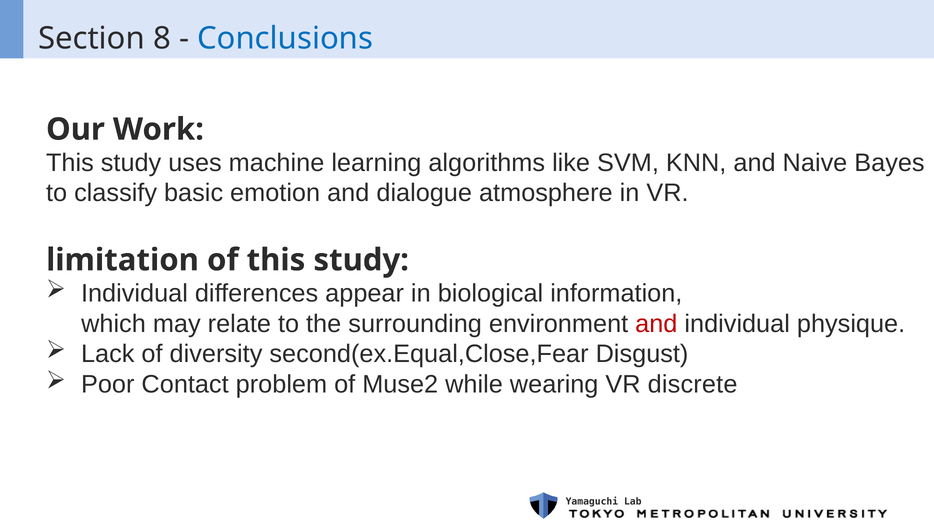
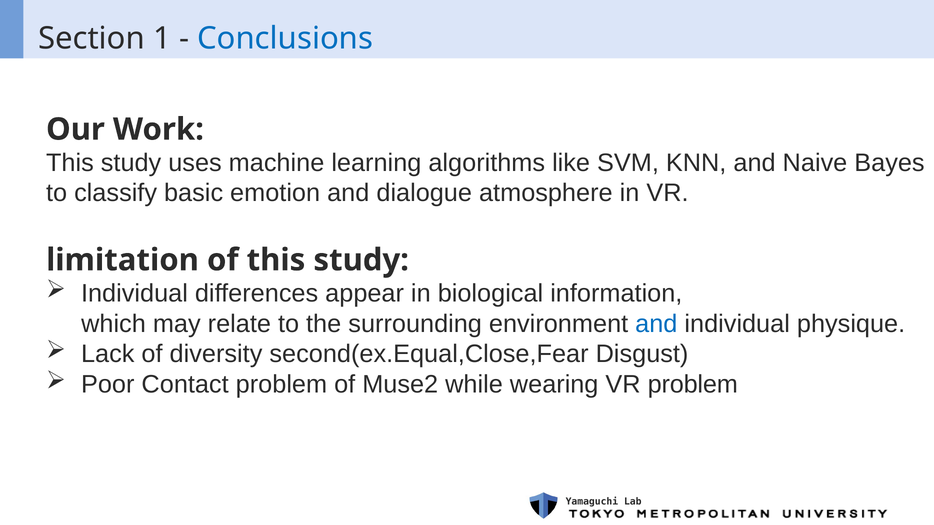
8: 8 -> 1
and at (656, 324) colour: red -> blue
VR discrete: discrete -> problem
